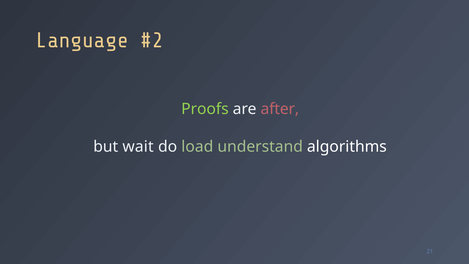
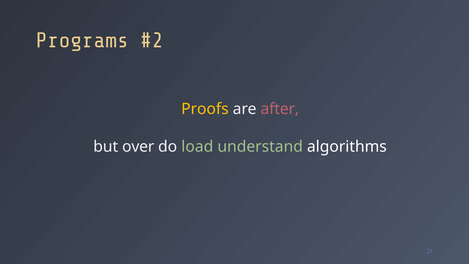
Language: Language -> Programs
Proofs colour: light green -> yellow
wait: wait -> over
